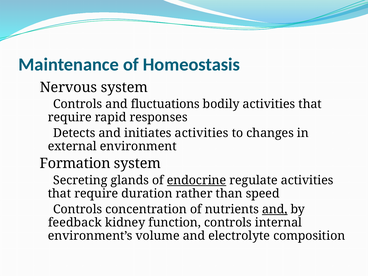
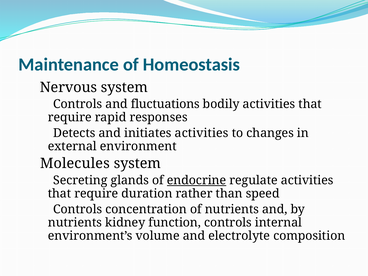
Formation: Formation -> Molecules
and at (275, 209) underline: present -> none
feedback at (75, 223): feedback -> nutrients
